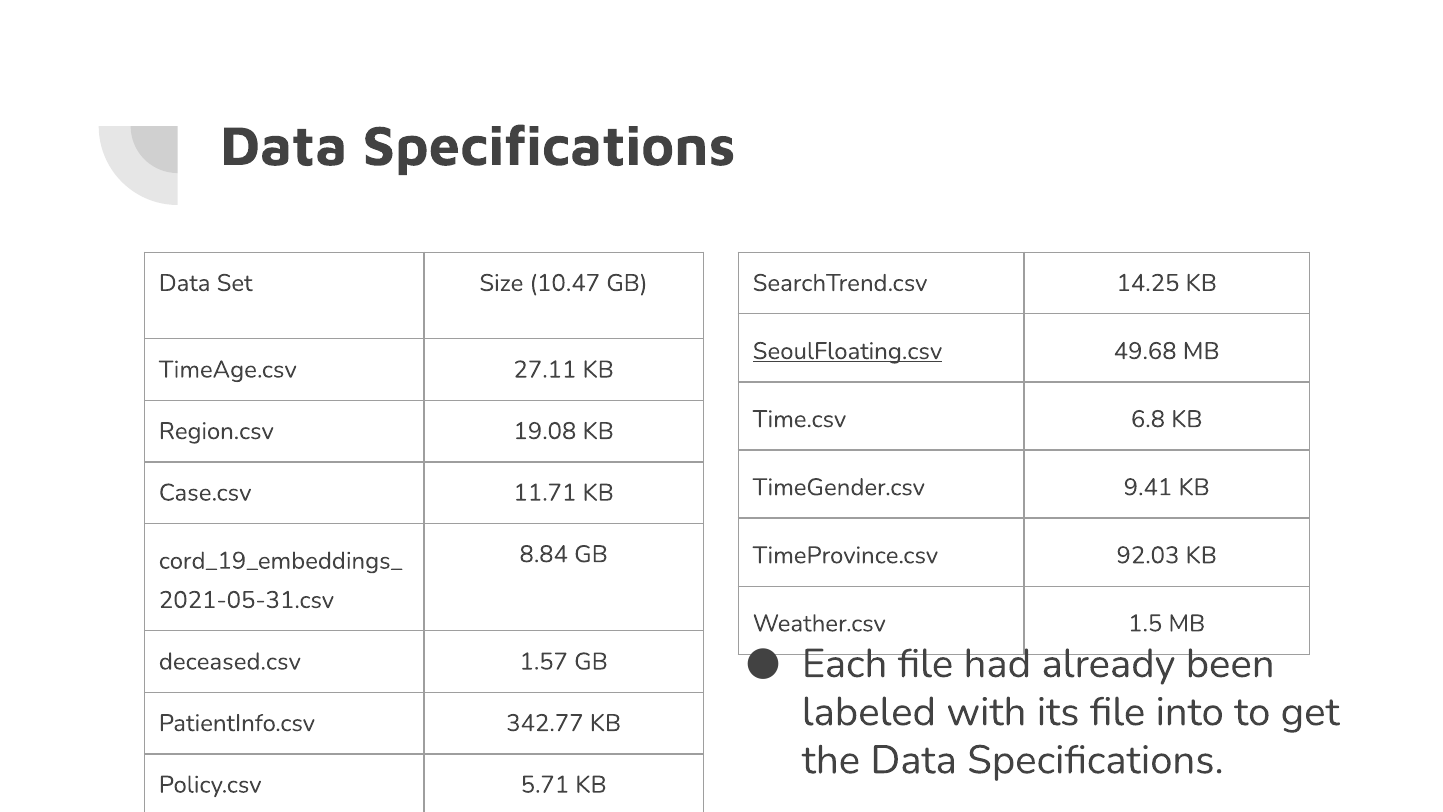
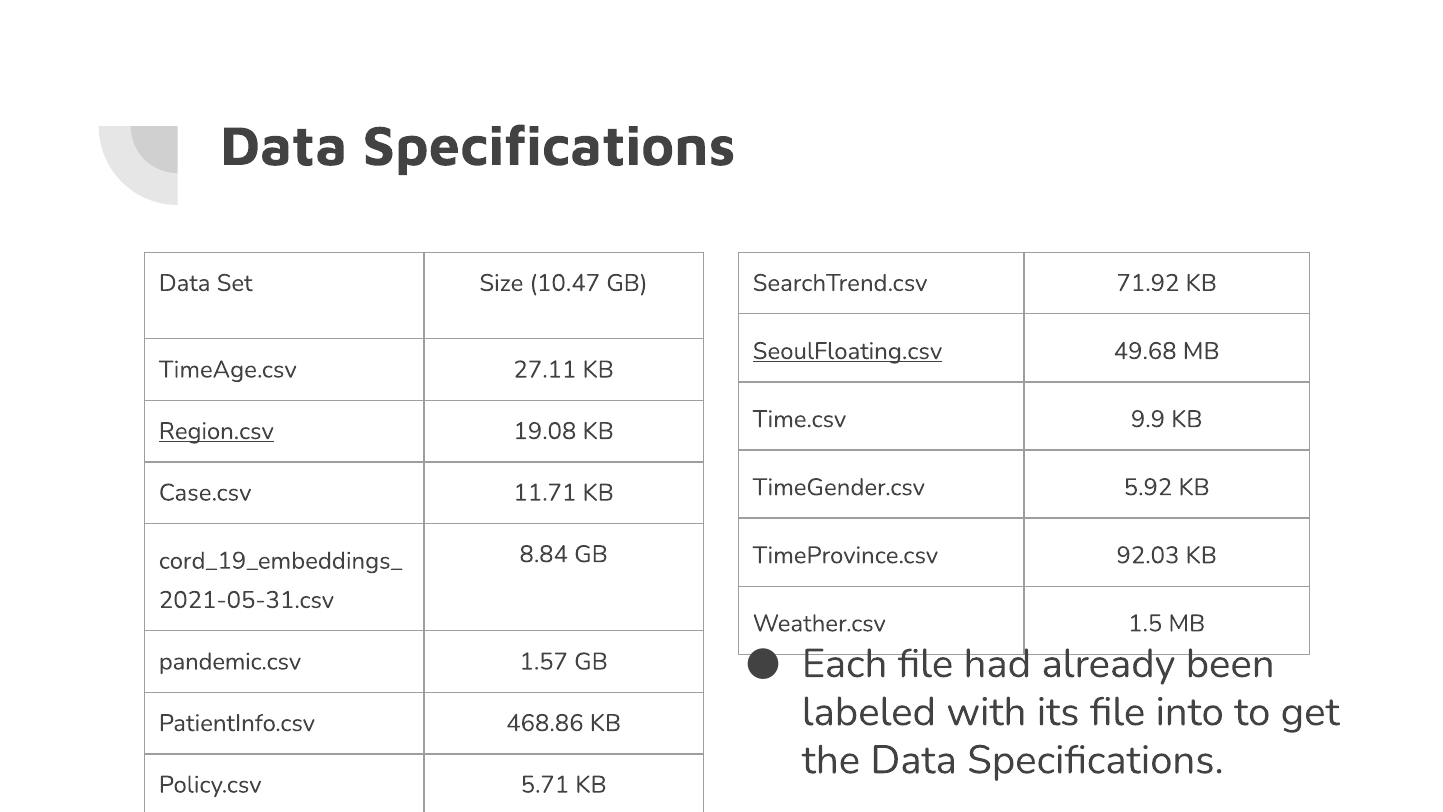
14.25: 14.25 -> 71.92
6.8: 6.8 -> 9.9
Region.csv underline: none -> present
9.41: 9.41 -> 5.92
deceased.csv: deceased.csv -> pandemic.csv
342.77: 342.77 -> 468.86
